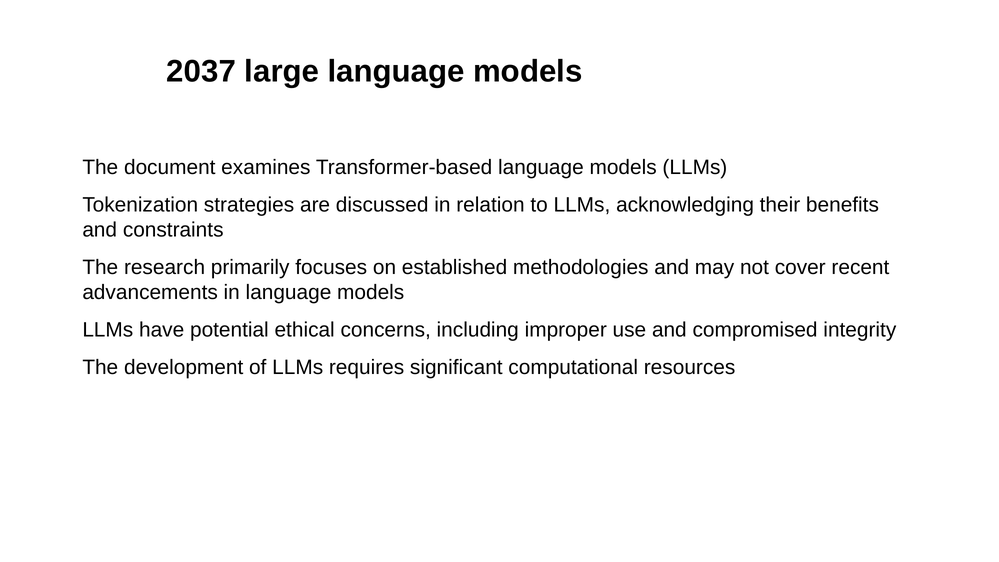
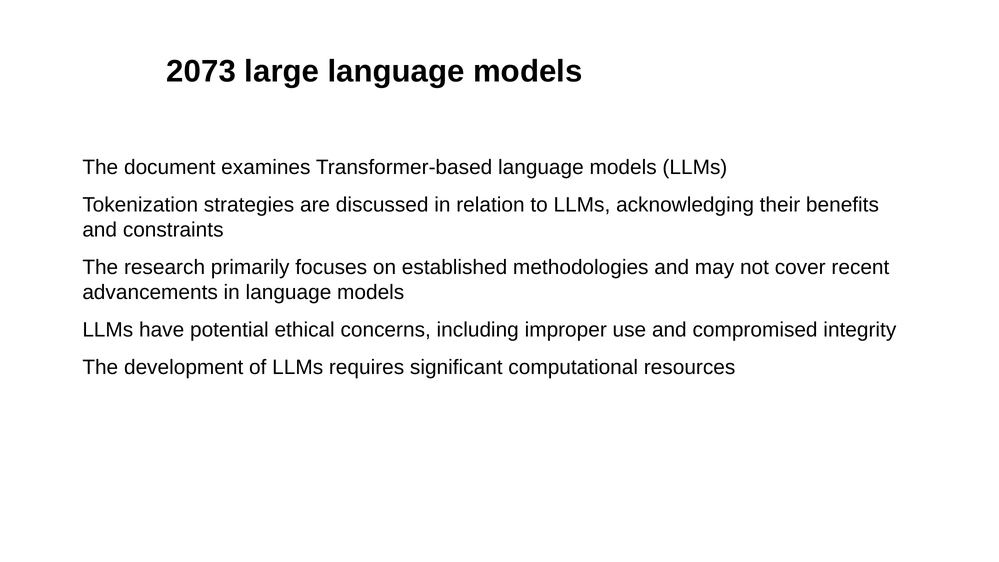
2037: 2037 -> 2073
